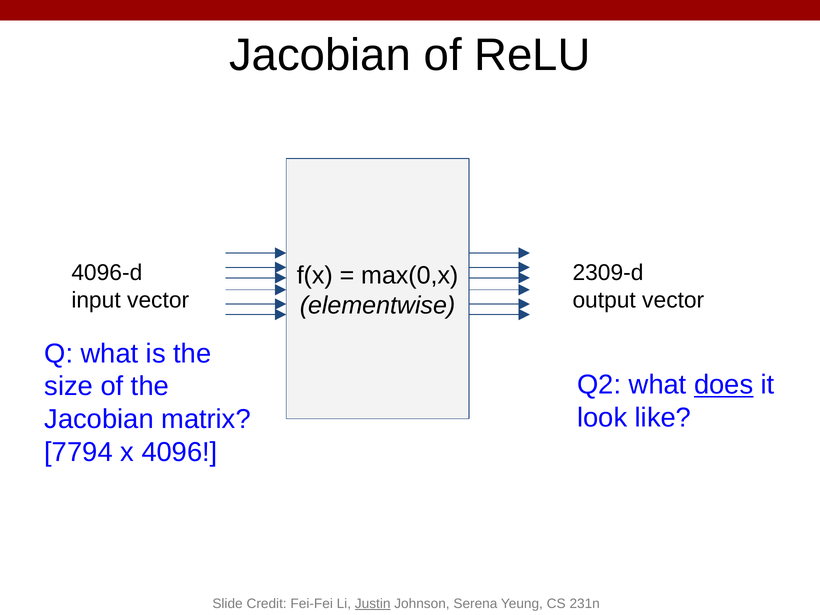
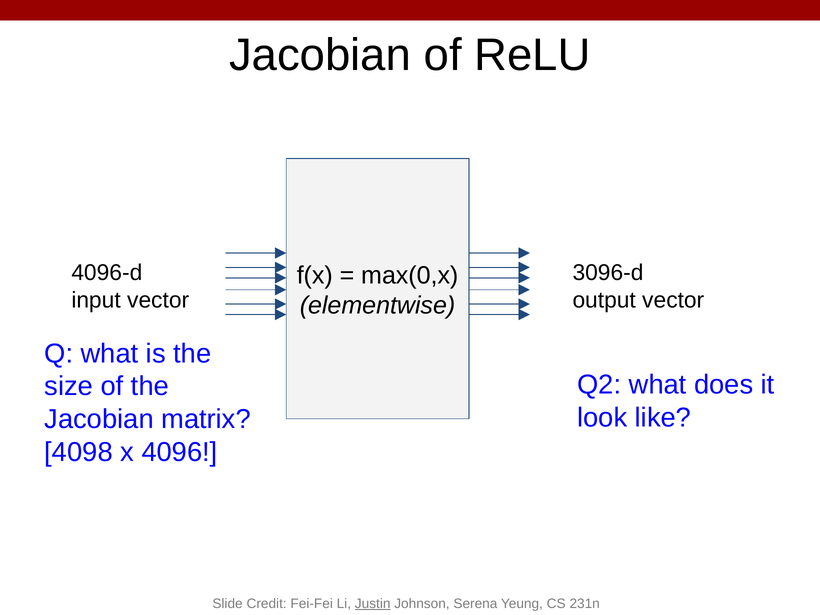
2309-d: 2309-d -> 3096-d
does underline: present -> none
7794: 7794 -> 4098
